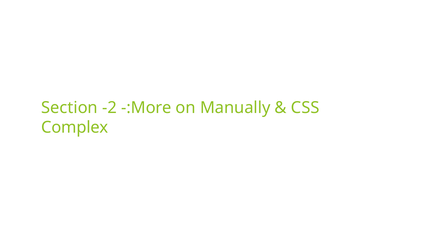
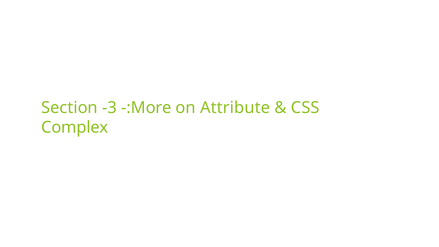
-2: -2 -> -3
Manually: Manually -> Attribute
